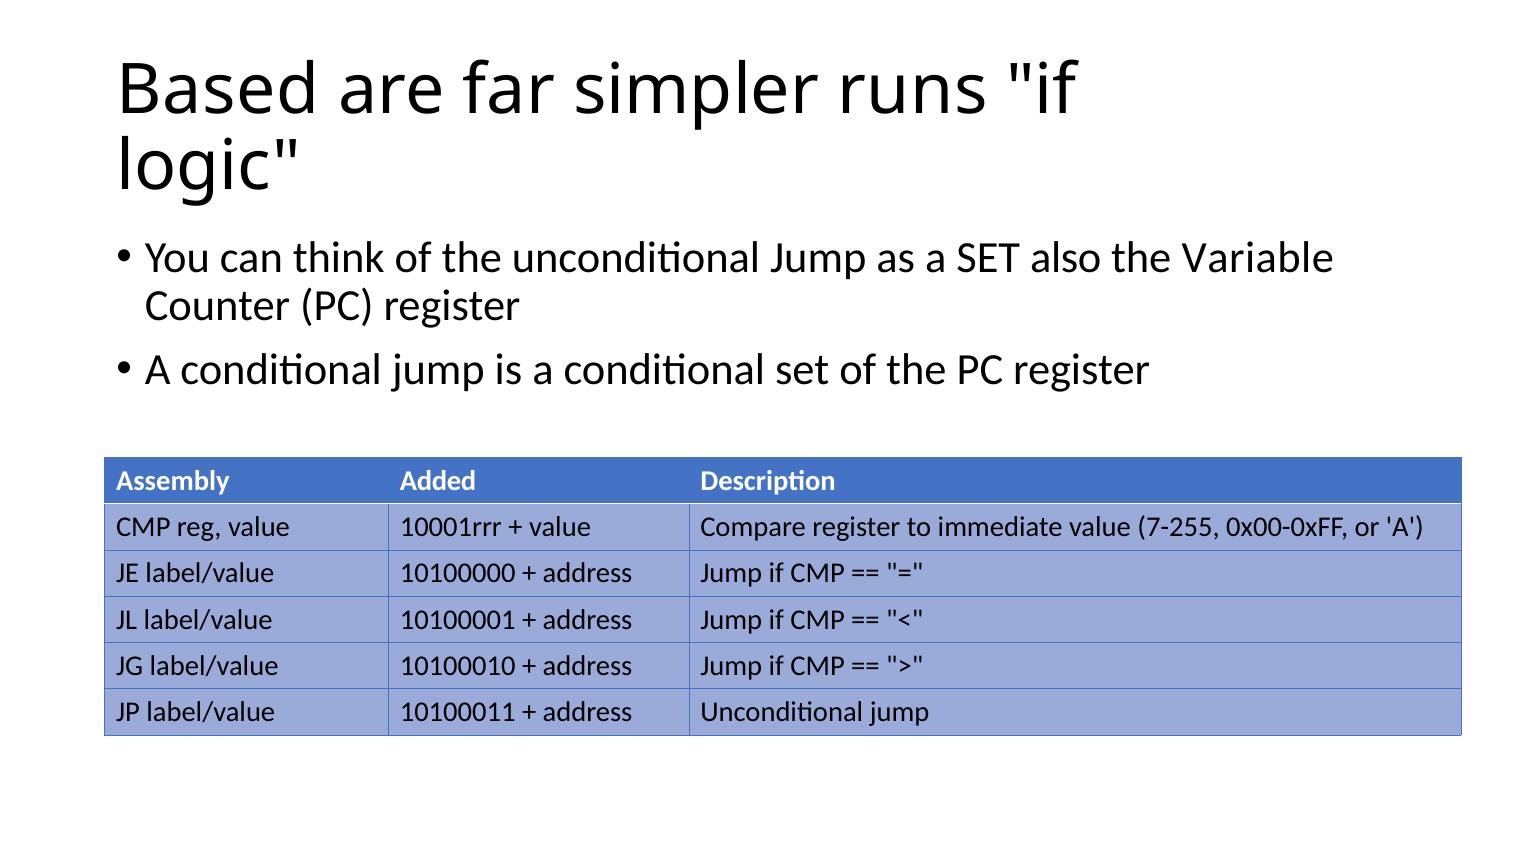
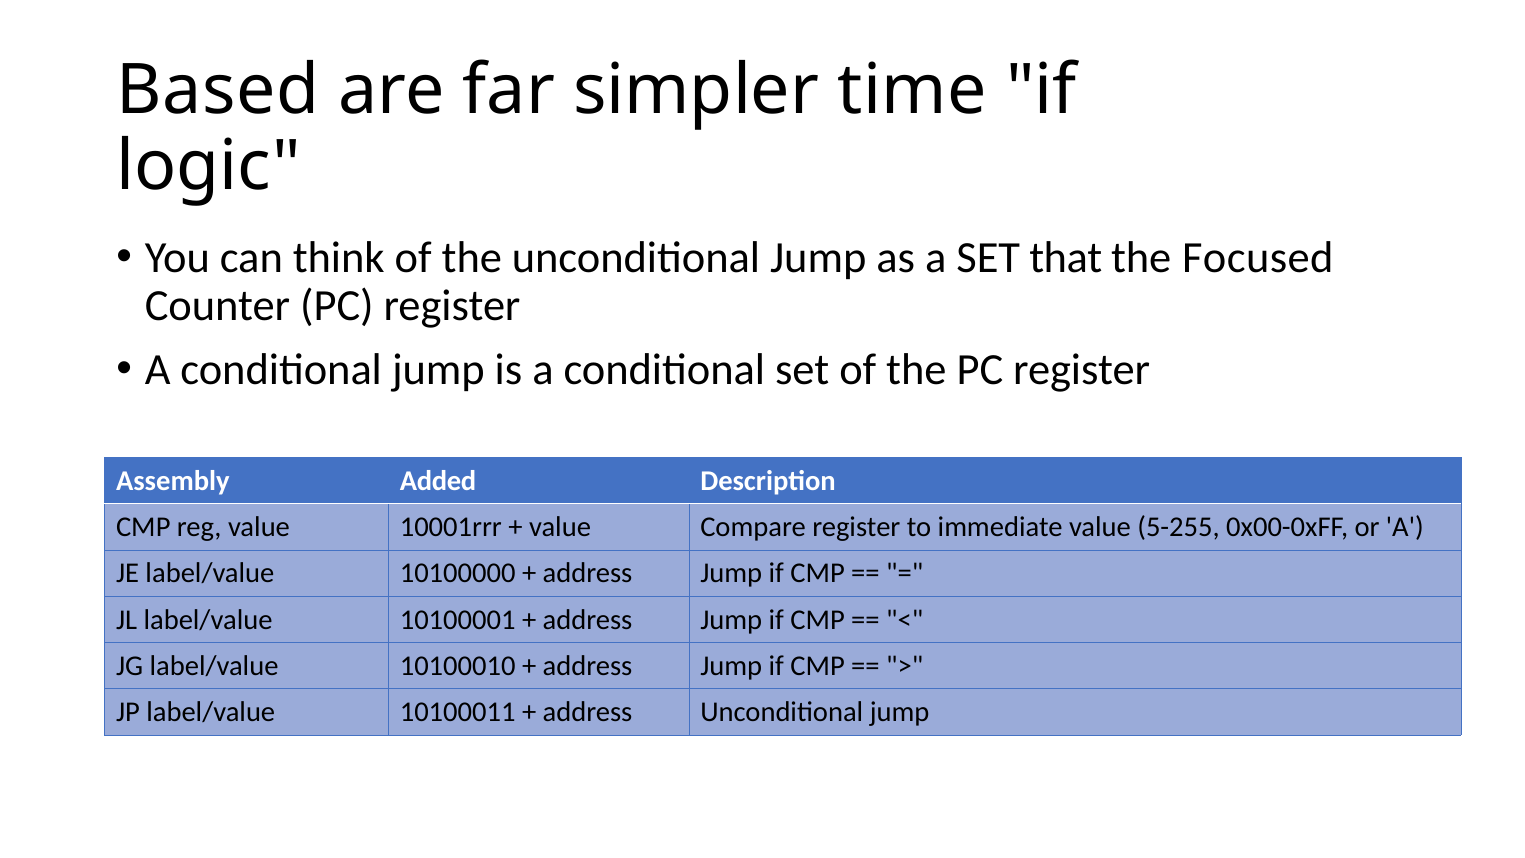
runs: runs -> time
also: also -> that
Variable: Variable -> Focused
7-255: 7-255 -> 5-255
